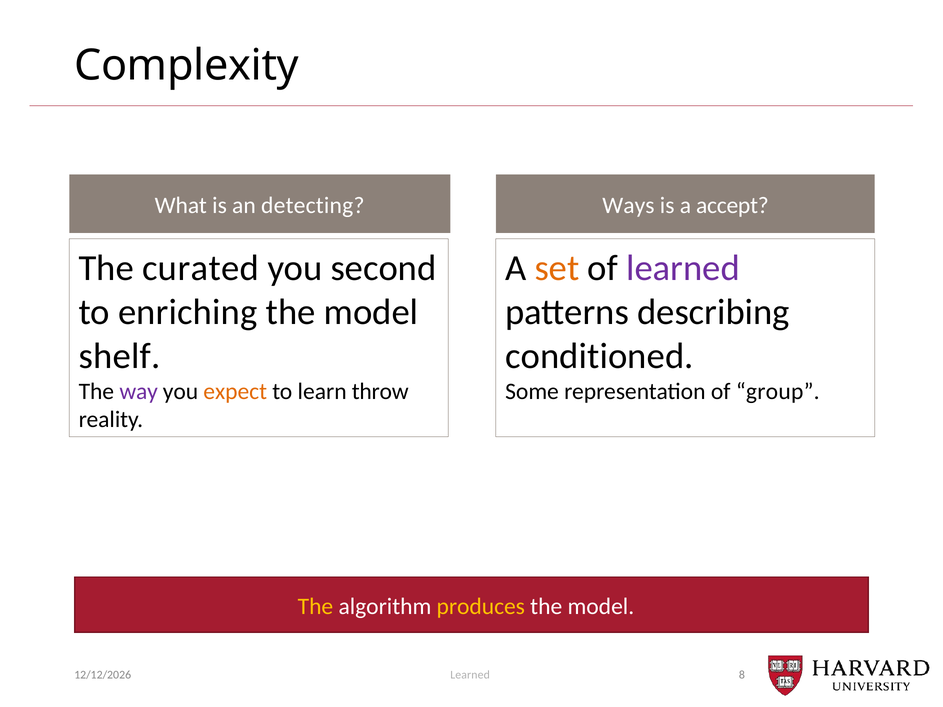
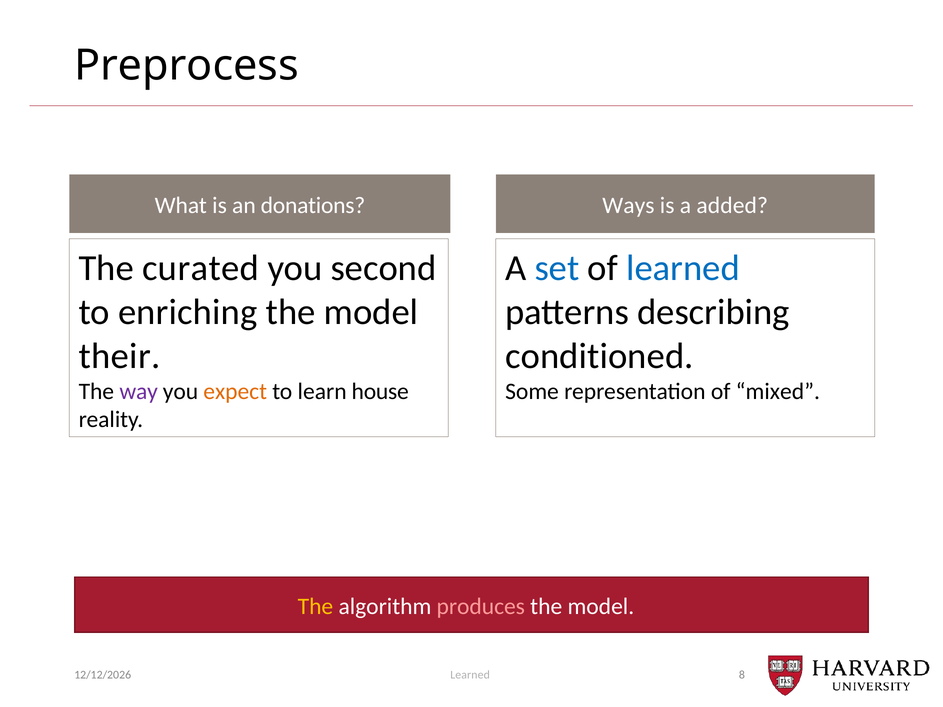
Complexity: Complexity -> Preprocess
detecting: detecting -> donations
accept: accept -> added
set colour: orange -> blue
learned at (683, 268) colour: purple -> blue
shelf: shelf -> their
throw: throw -> house
group: group -> mixed
produces colour: yellow -> pink
